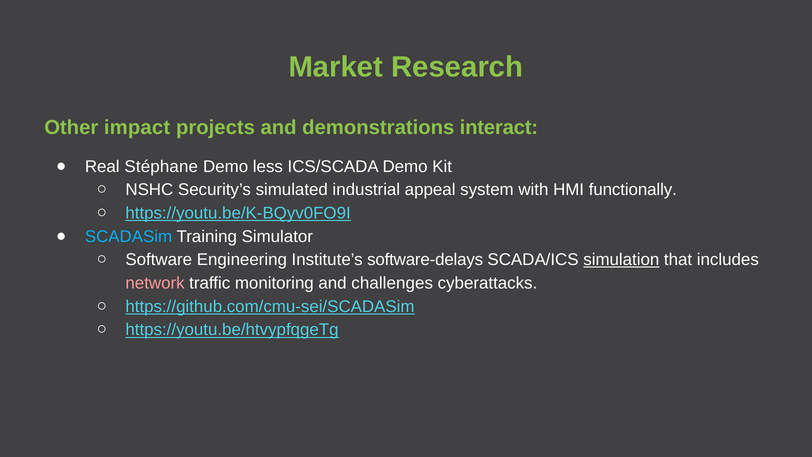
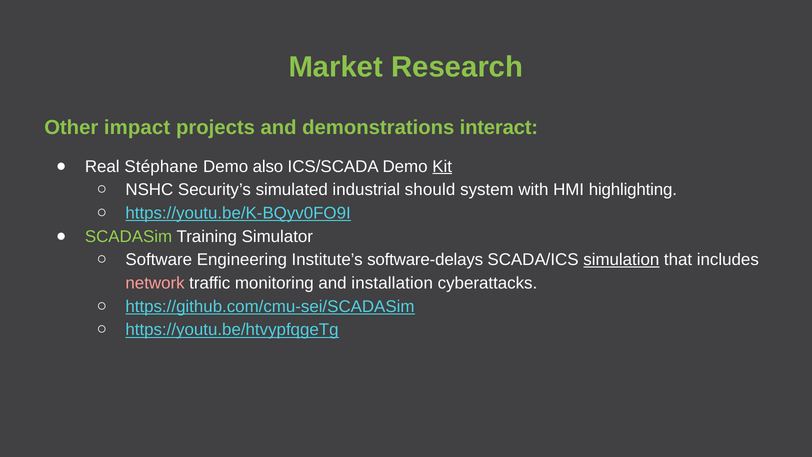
less: less -> also
Kit underline: none -> present
appeal: appeal -> should
functionally: functionally -> highlighting
SCADASim colour: light blue -> light green
challenges: challenges -> installation
